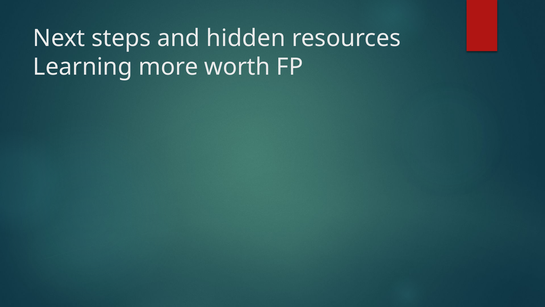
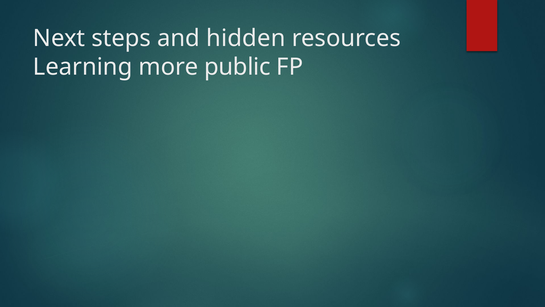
worth: worth -> public
